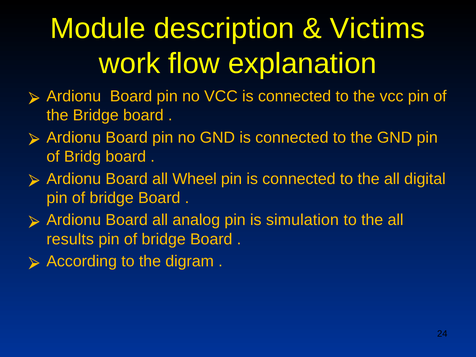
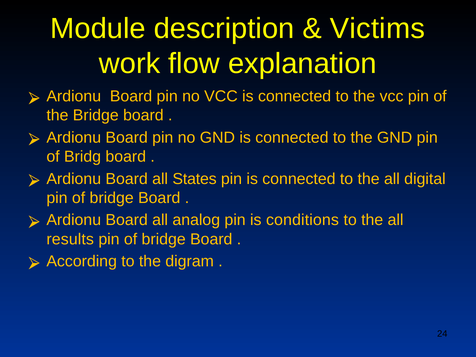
Wheel: Wheel -> States
simulation: simulation -> conditions
